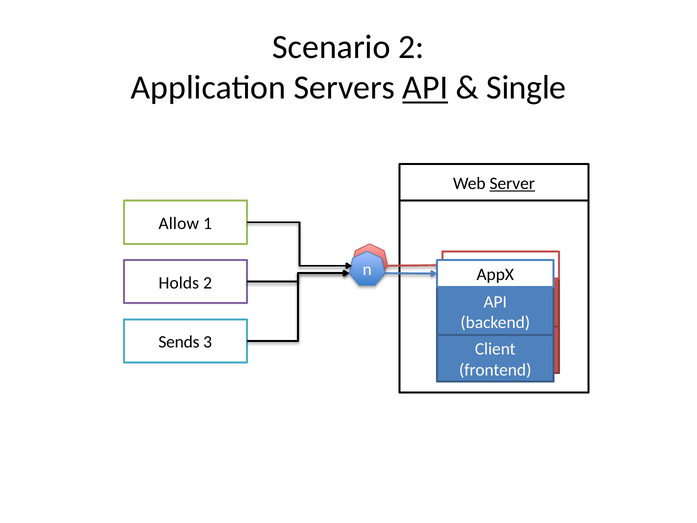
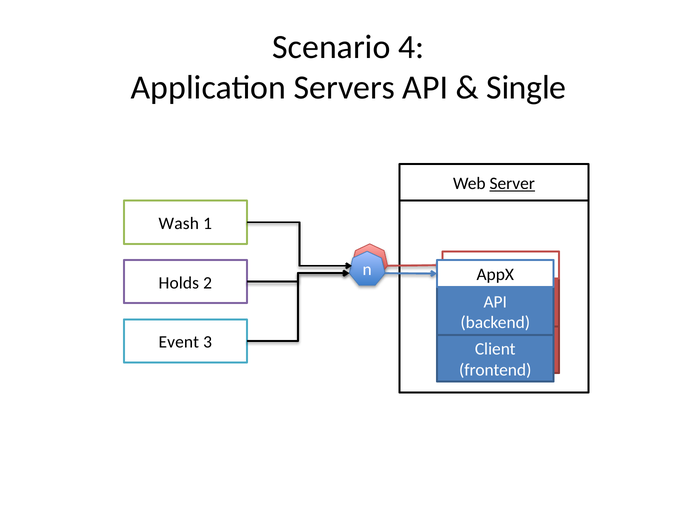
Scenario 2: 2 -> 4
API at (425, 88) underline: present -> none
Allow: Allow -> Wash
Sends: Sends -> Event
